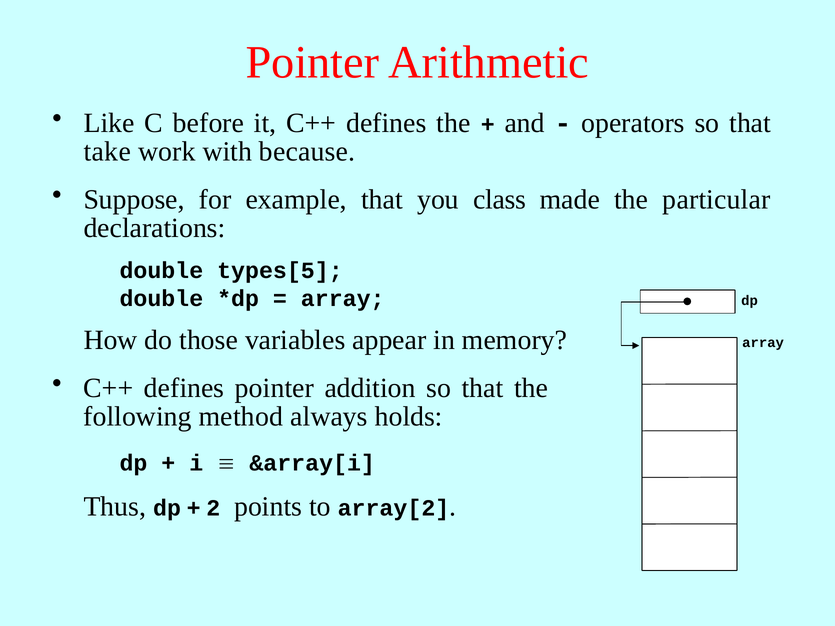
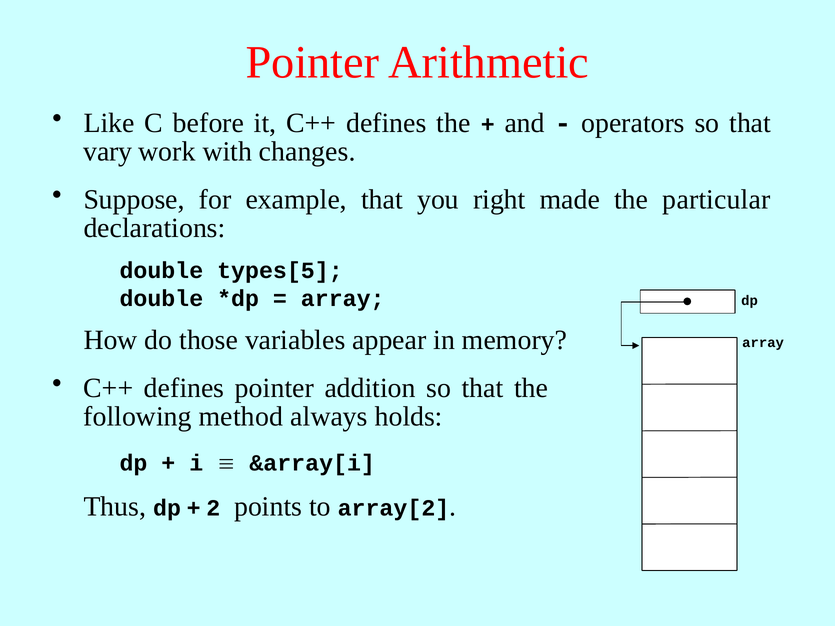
take: take -> vary
because: because -> changes
class: class -> right
